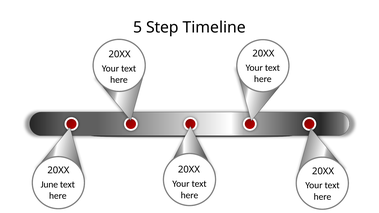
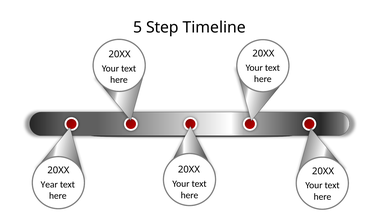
June: June -> Year
